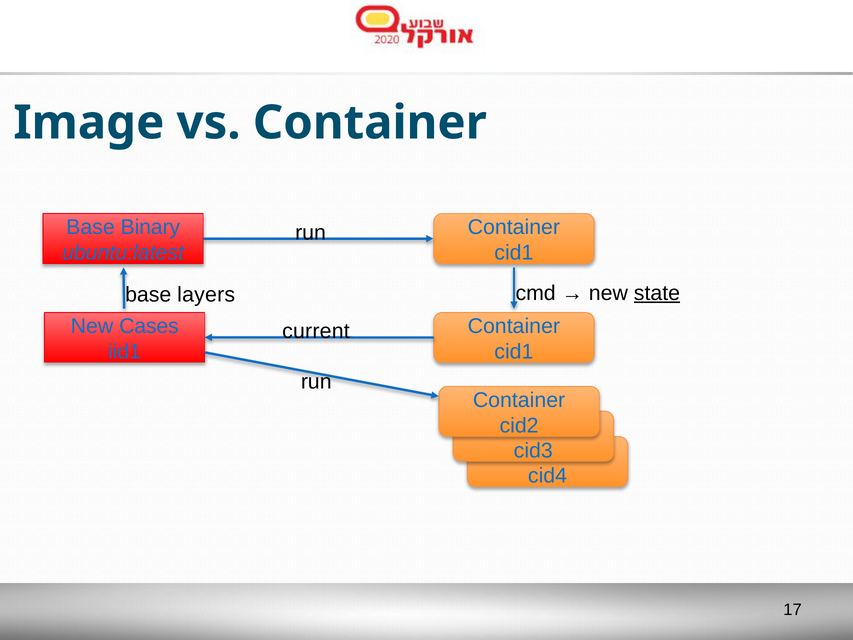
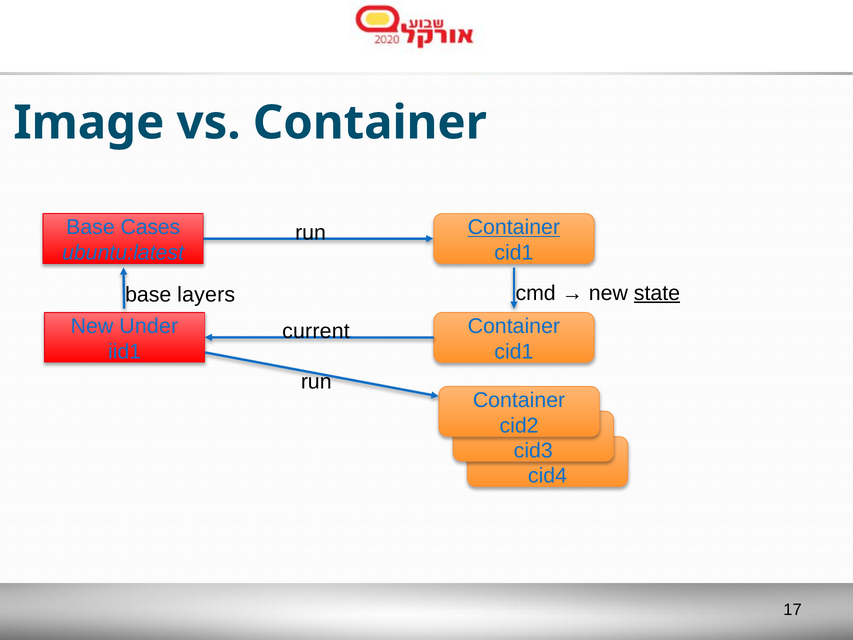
Binary: Binary -> Cases
Container at (514, 227) underline: none -> present
Cases: Cases -> Under
